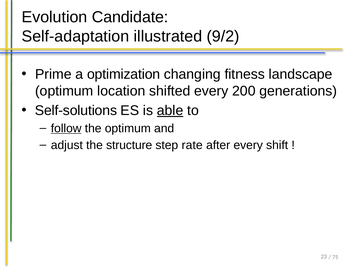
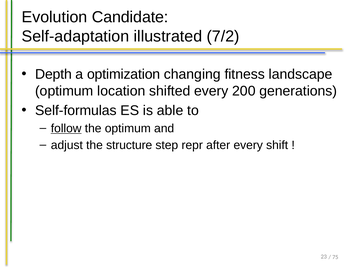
9/2: 9/2 -> 7/2
Prime: Prime -> Depth
Self-solutions: Self-solutions -> Self-formulas
able underline: present -> none
rate: rate -> repr
